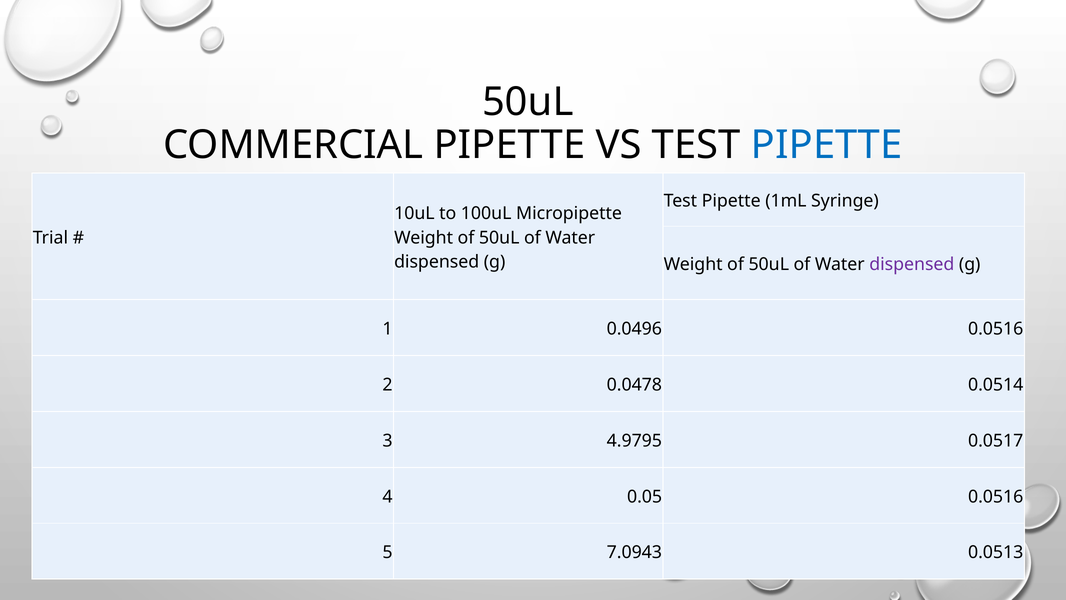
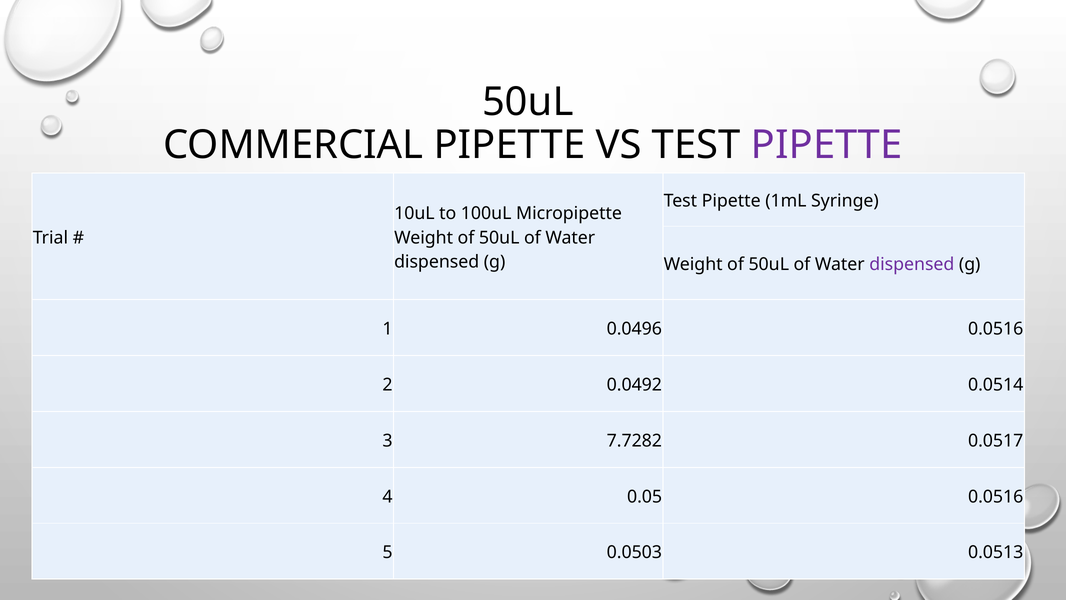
PIPETTE at (827, 145) colour: blue -> purple
0.0478: 0.0478 -> 0.0492
4.9795: 4.9795 -> 7.7282
7.0943: 7.0943 -> 0.0503
